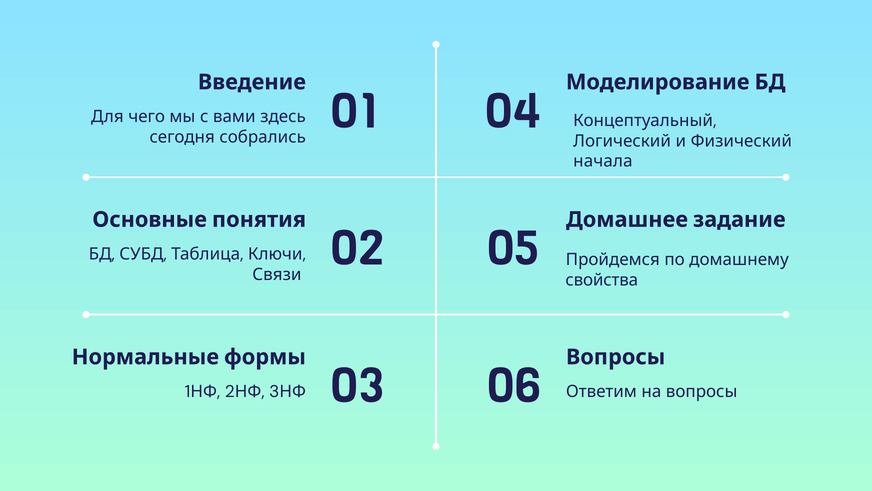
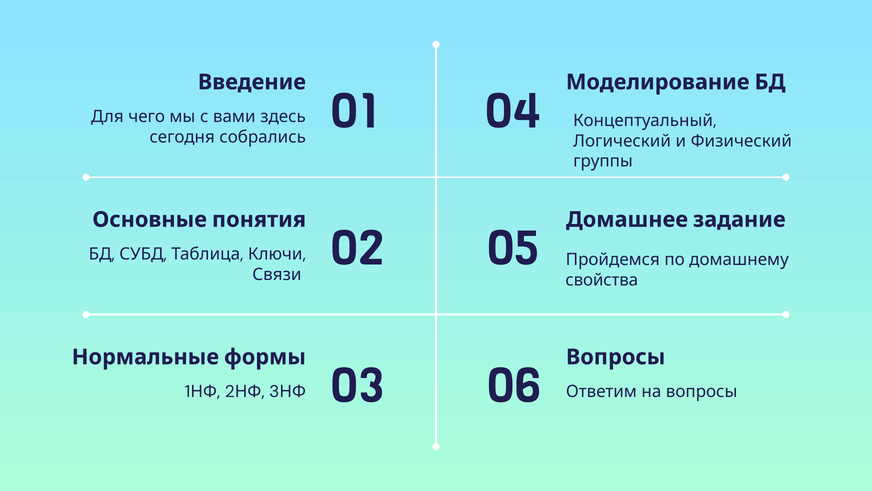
начала: начала -> группы
